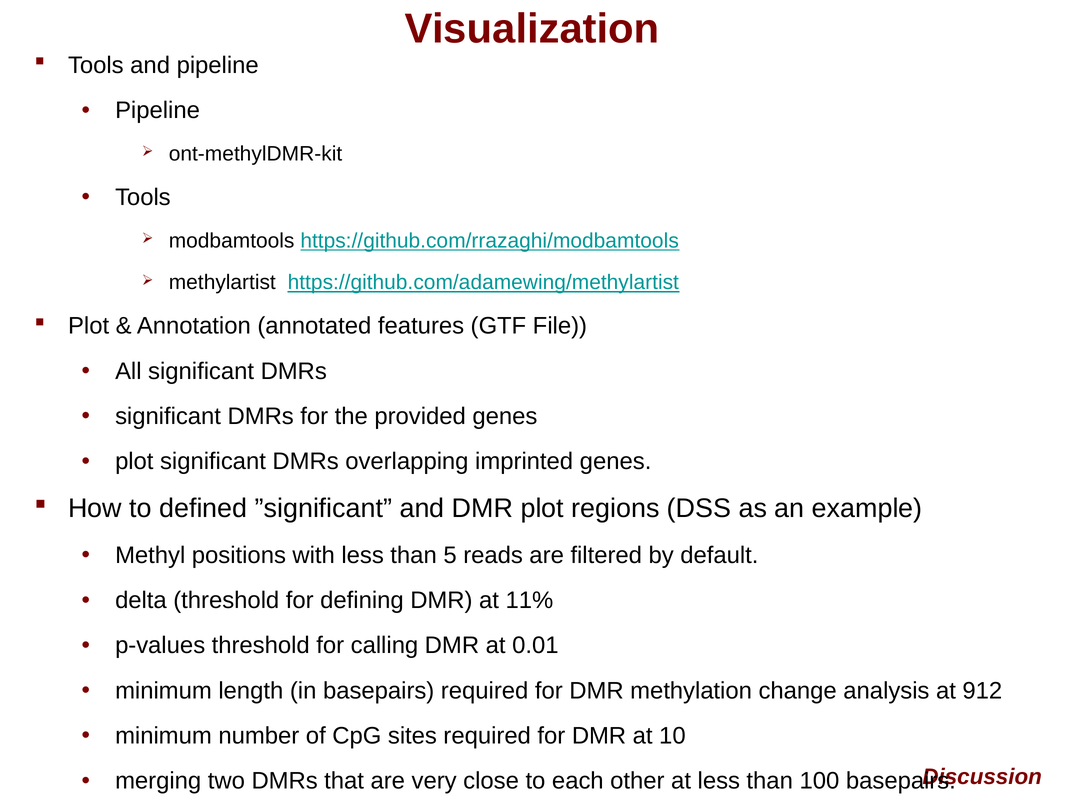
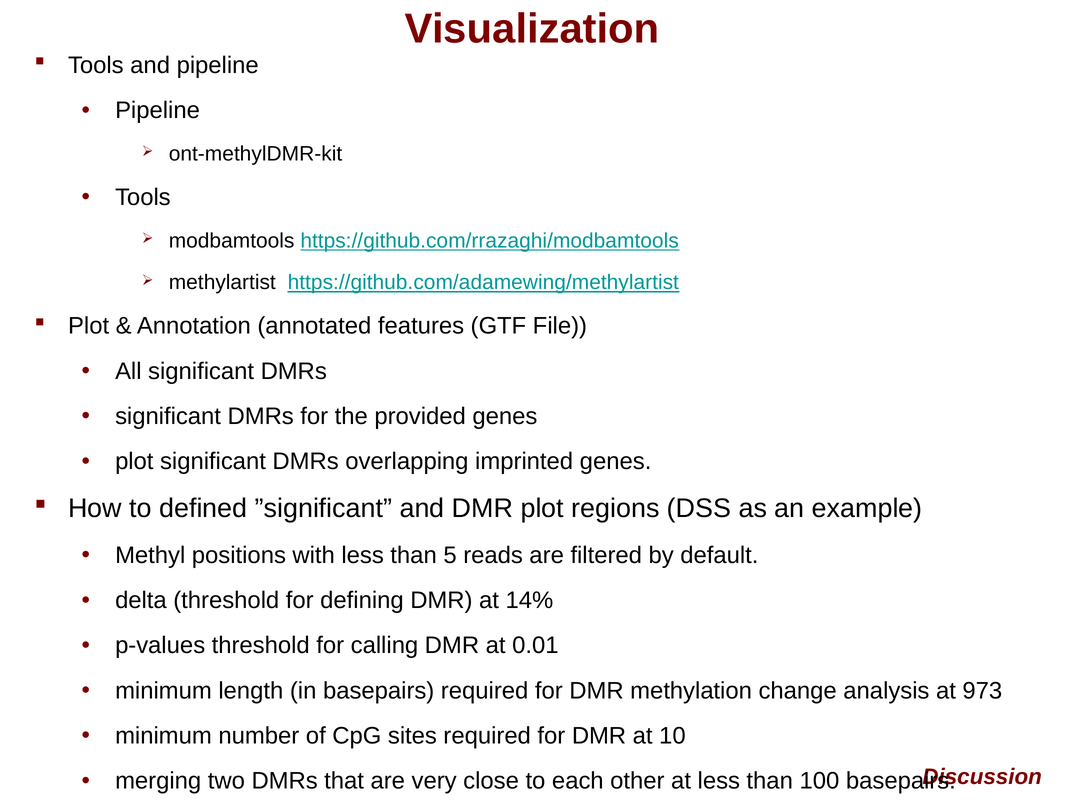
11%: 11% -> 14%
912: 912 -> 973
